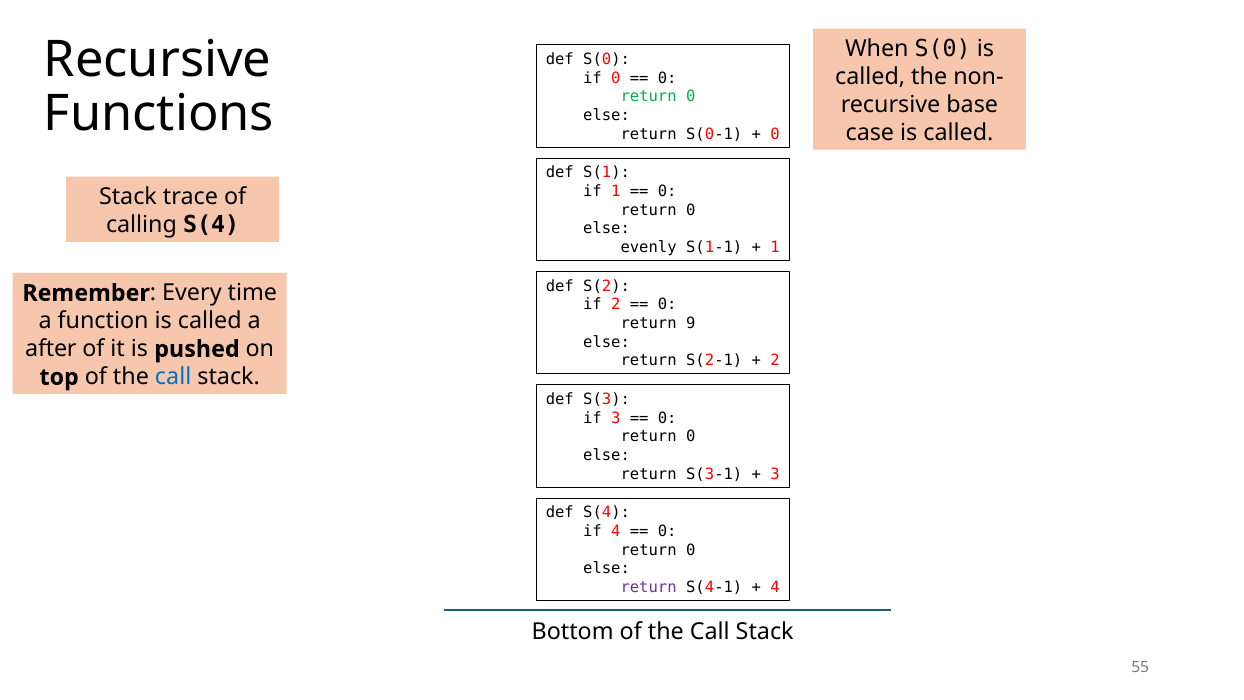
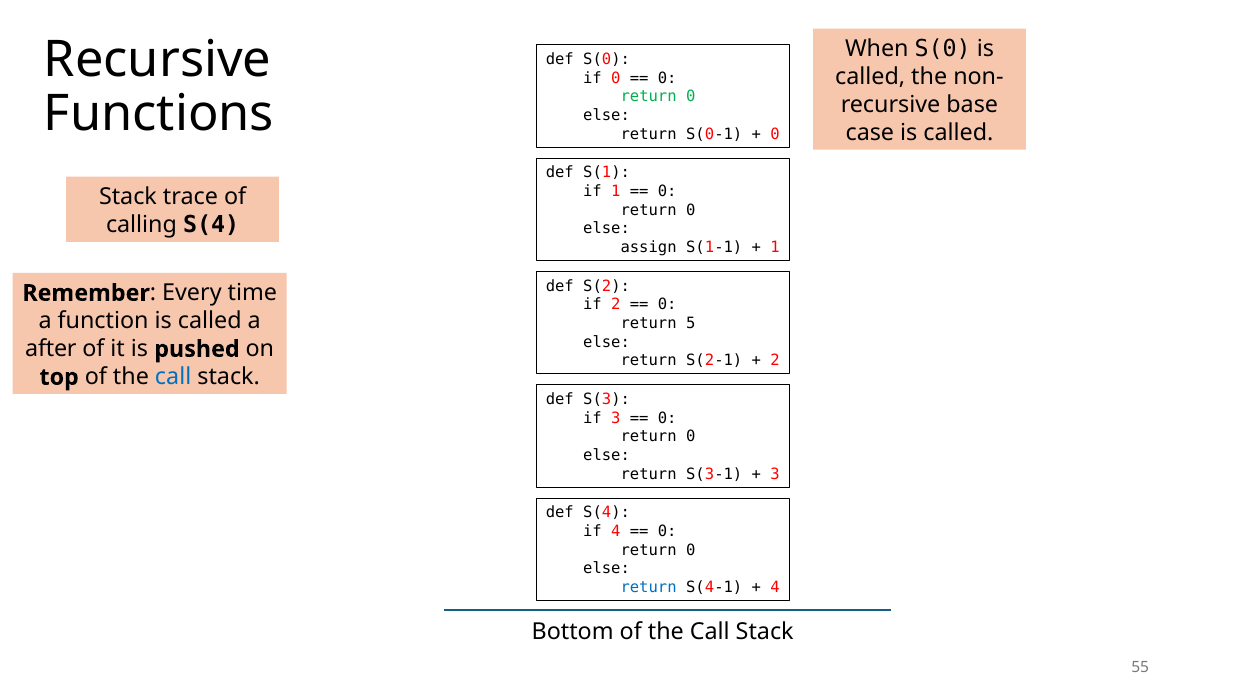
evenly: evenly -> assign
9: 9 -> 5
return at (649, 587) colour: purple -> blue
